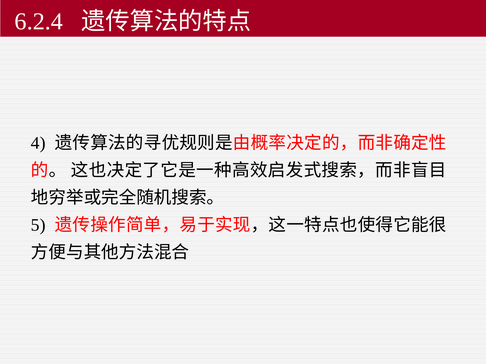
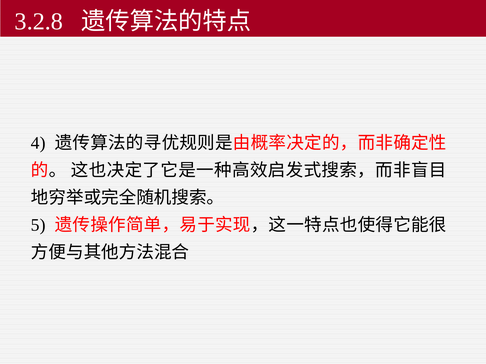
6.2.4: 6.2.4 -> 3.2.8
